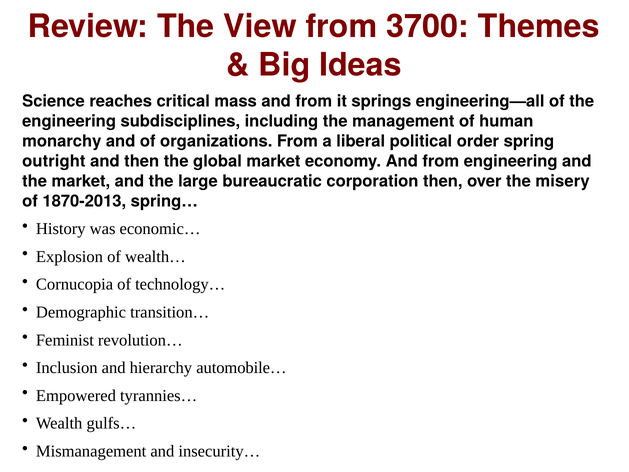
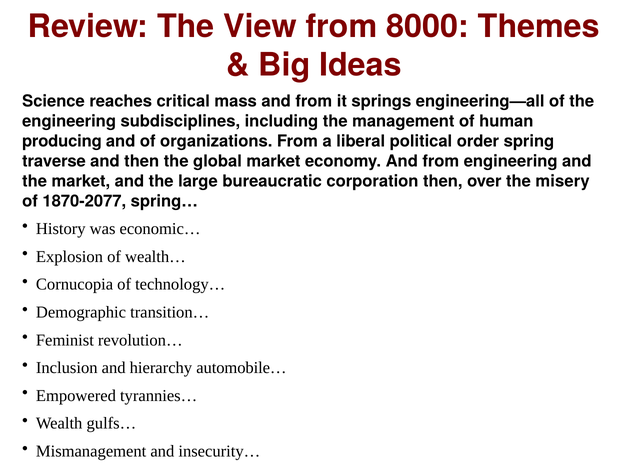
3700: 3700 -> 8000
monarchy: monarchy -> producing
outright: outright -> traverse
1870-2013: 1870-2013 -> 1870-2077
